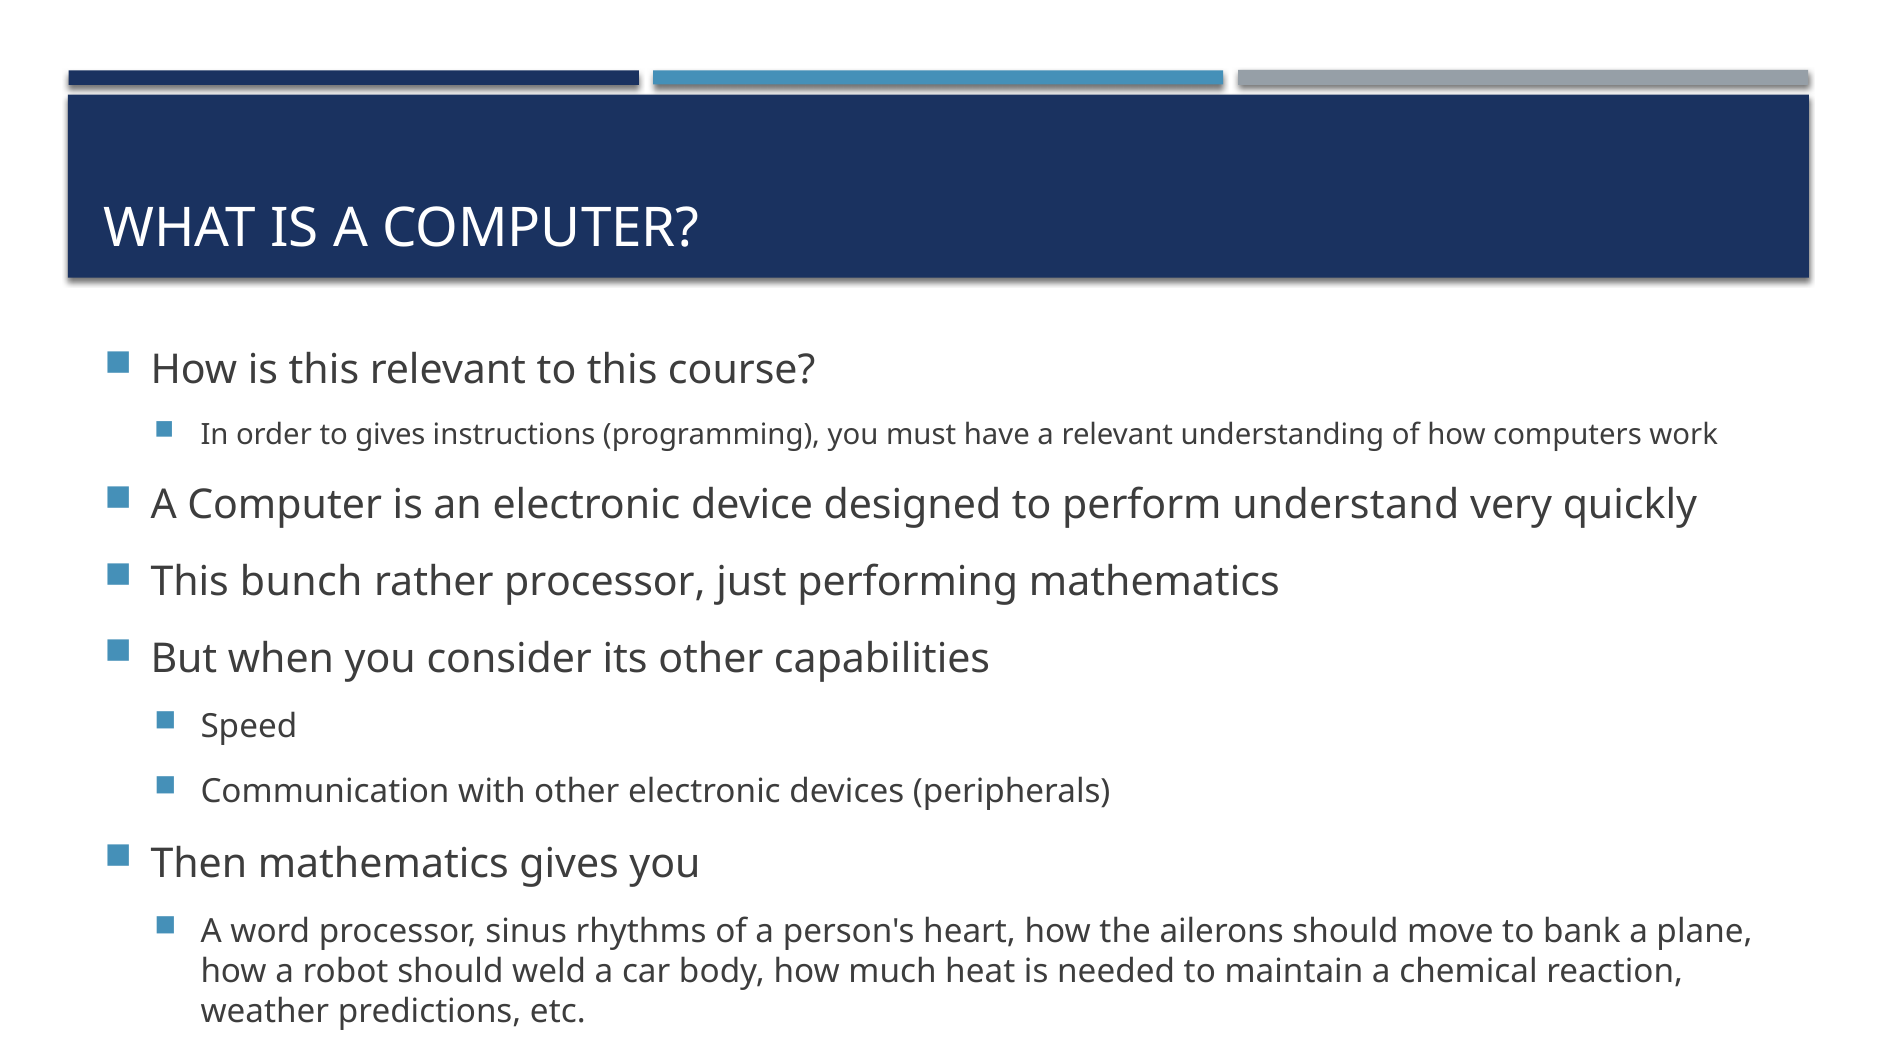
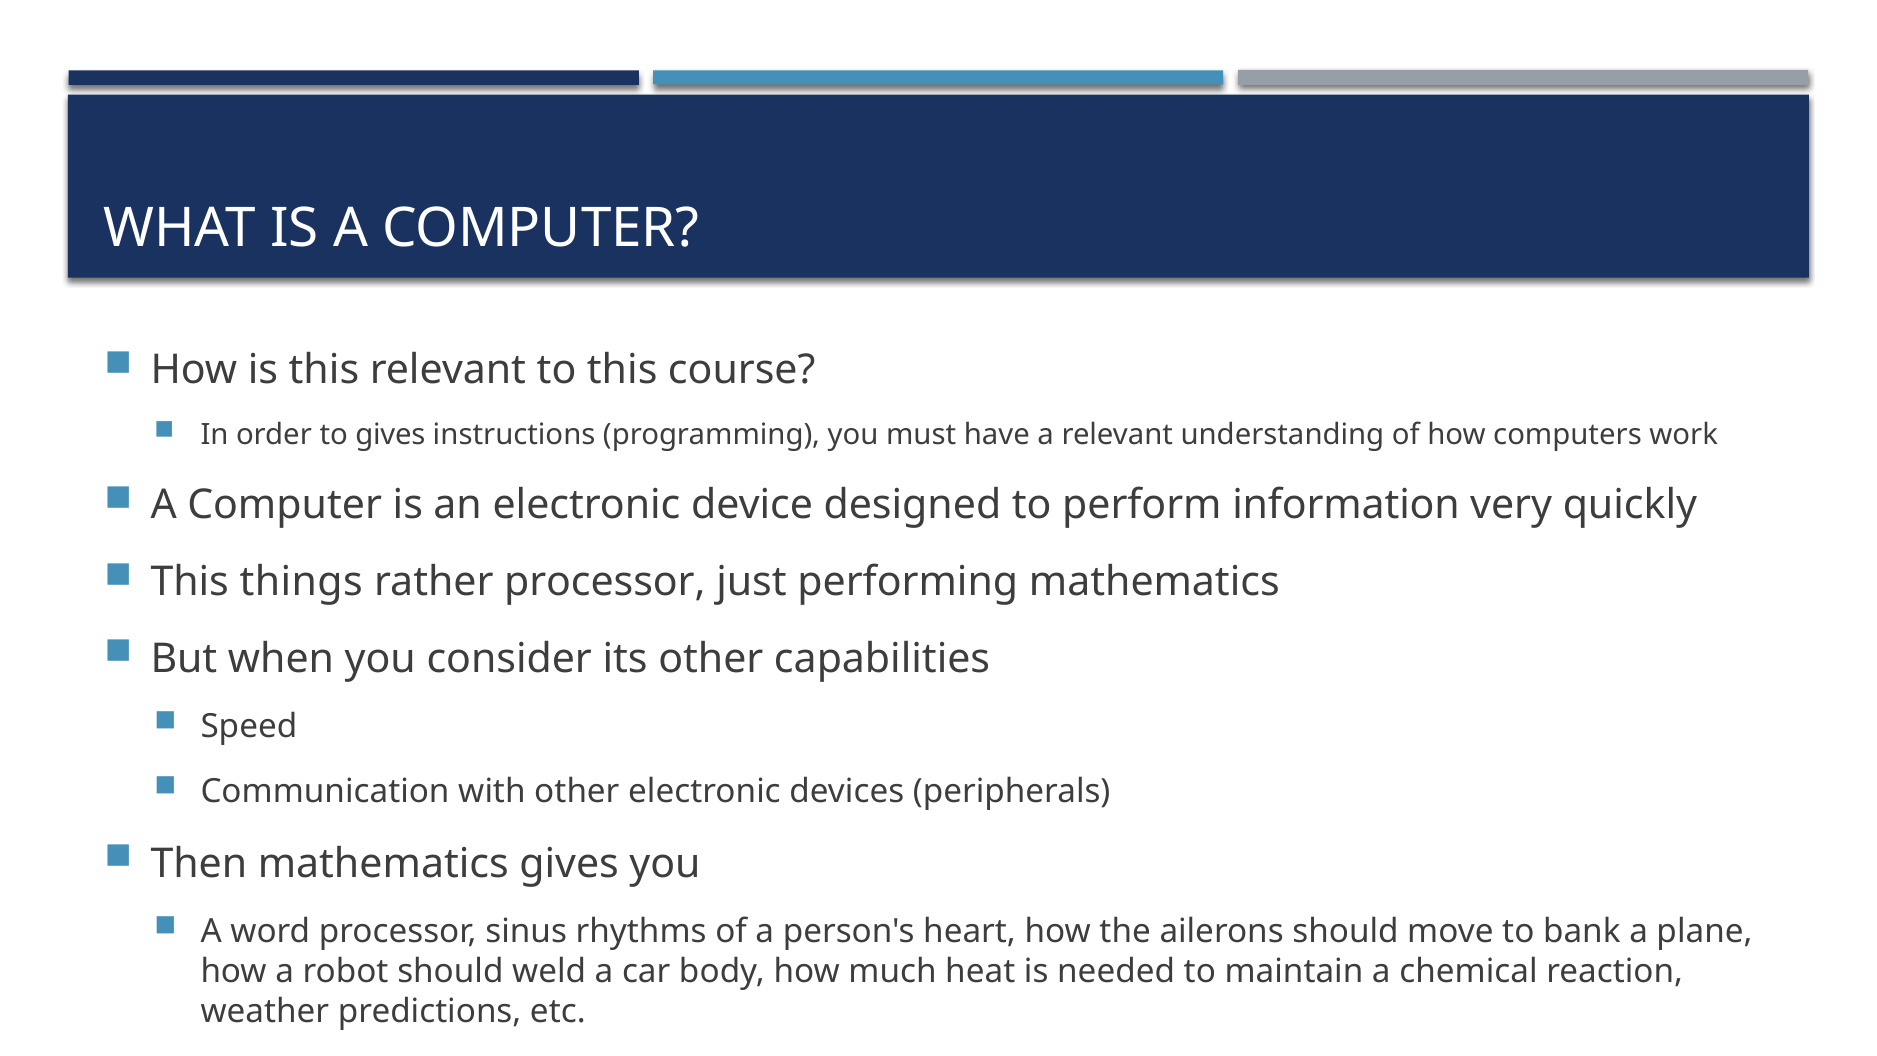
understand: understand -> information
bunch: bunch -> things
